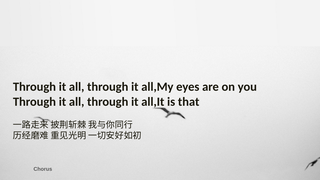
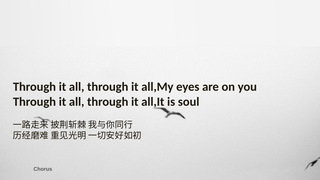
that: that -> soul
